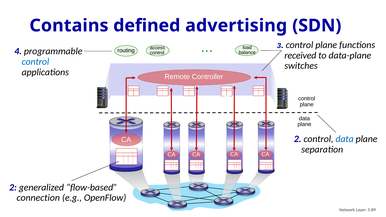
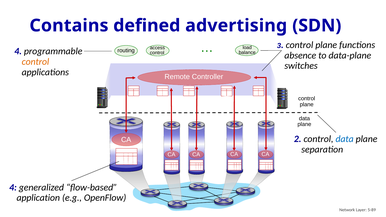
received: received -> absence
control at (35, 62) colour: blue -> orange
2 at (13, 187): 2 -> 4
connection: connection -> application
